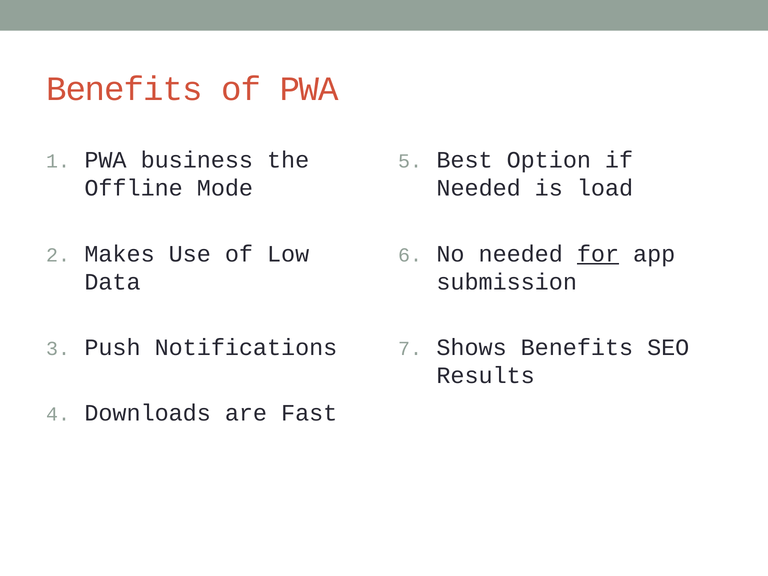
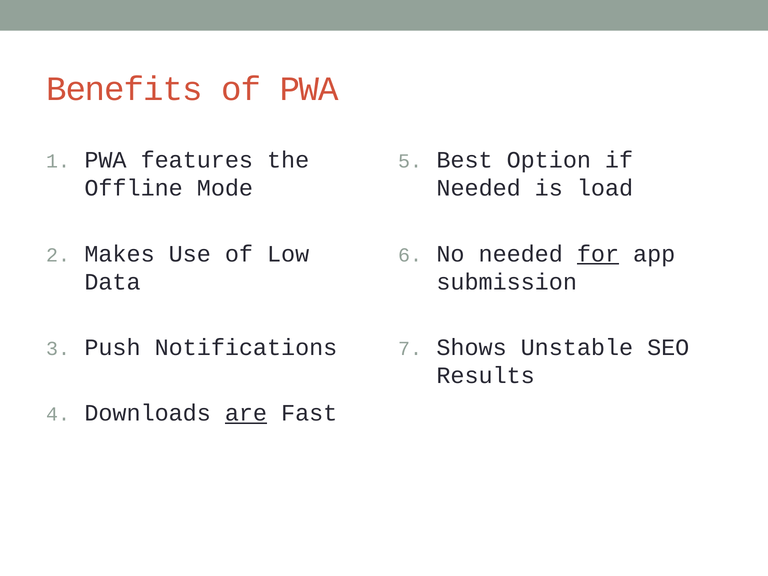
business: business -> features
Shows Benefits: Benefits -> Unstable
are underline: none -> present
